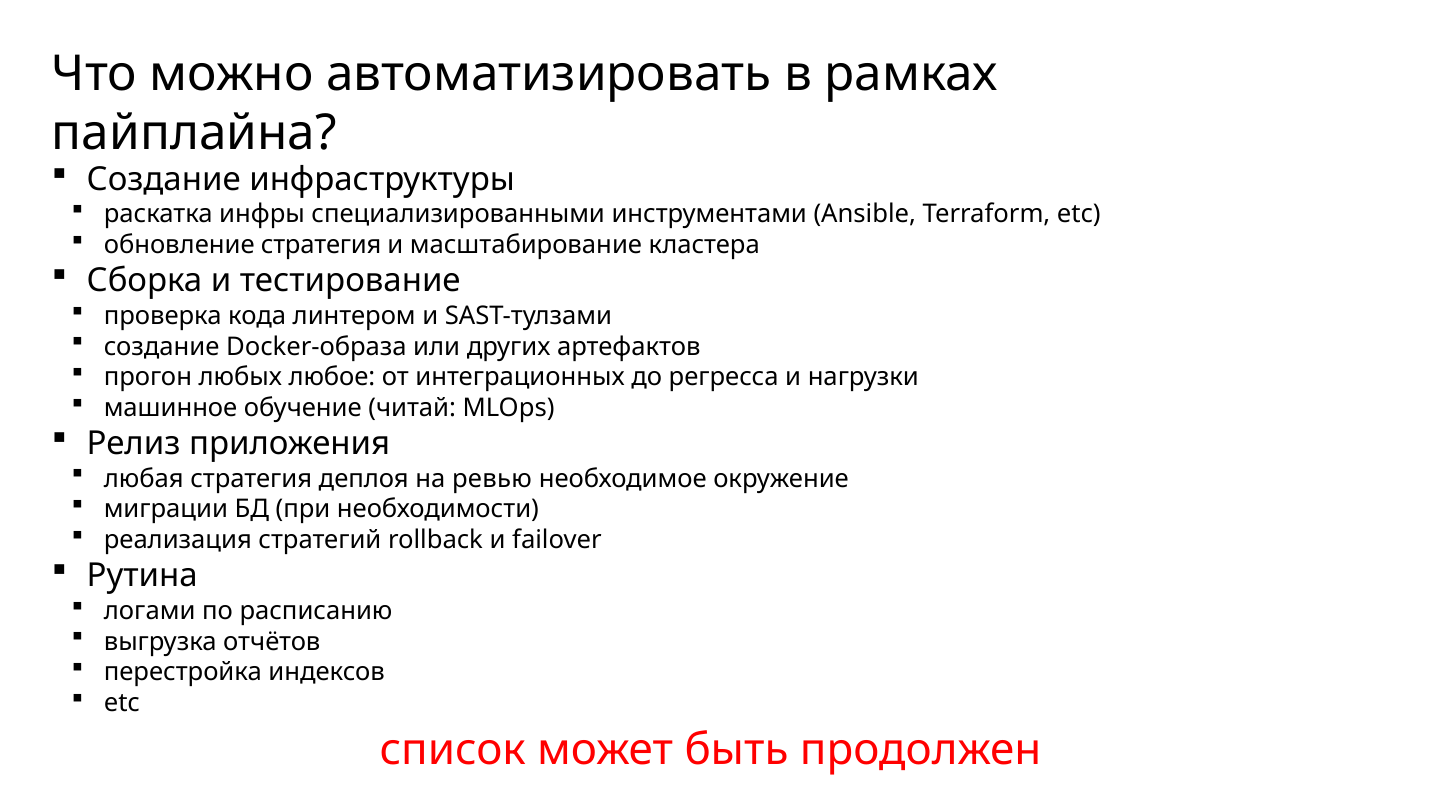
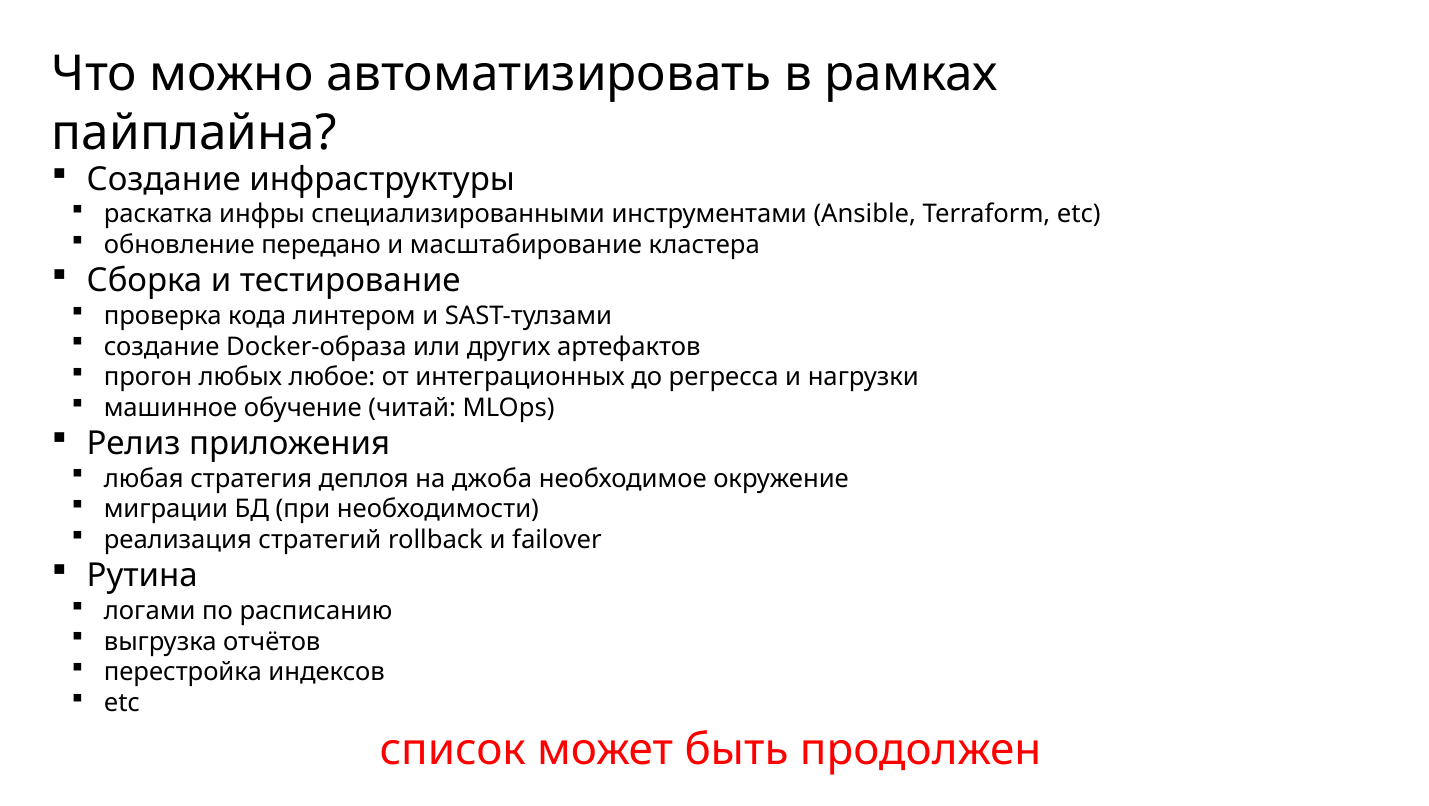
обновление стратегия: стратегия -> передано
ревью: ревью -> джоба
